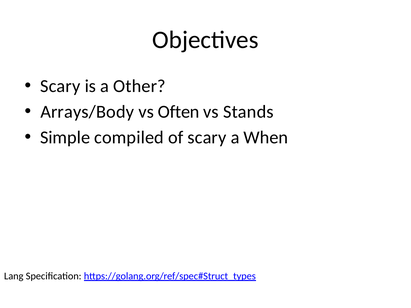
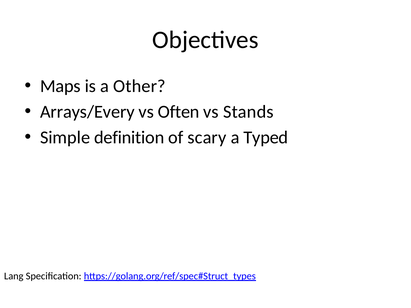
Scary at (60, 86): Scary -> Maps
Arrays/Body: Arrays/Body -> Arrays/Every
compiled: compiled -> definition
When: When -> Typed
